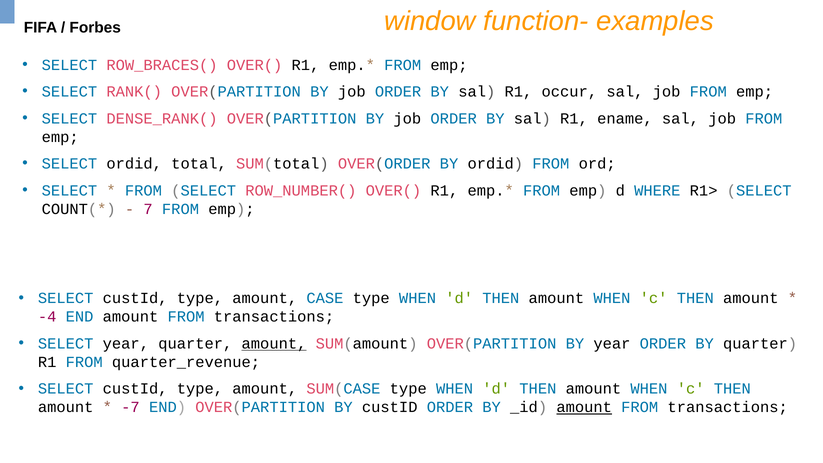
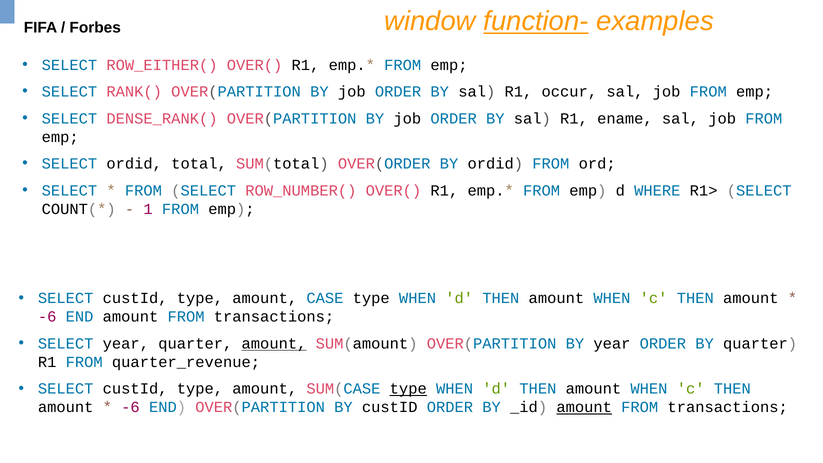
function- underline: none -> present
ROW_BRACES(: ROW_BRACES( -> ROW_EITHER(
7: 7 -> 1
-4 at (47, 317): -4 -> -6
type at (408, 389) underline: none -> present
-7 at (130, 407): -7 -> -6
